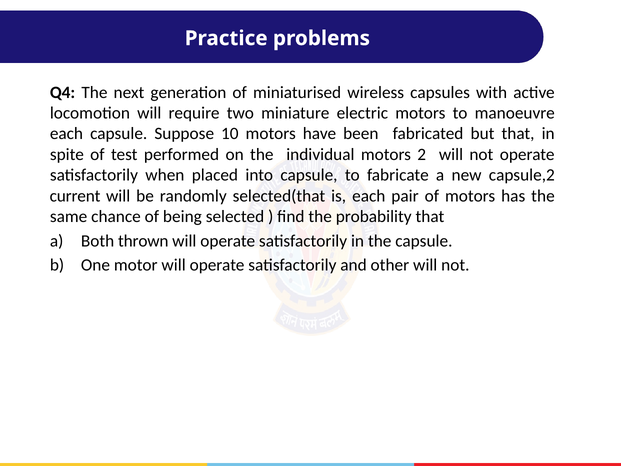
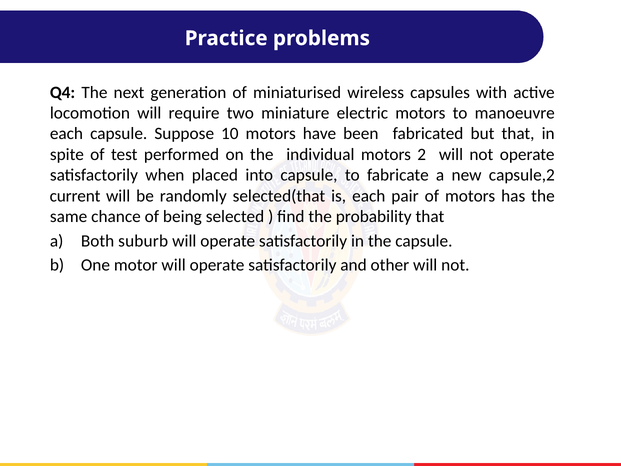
thrown: thrown -> suburb
